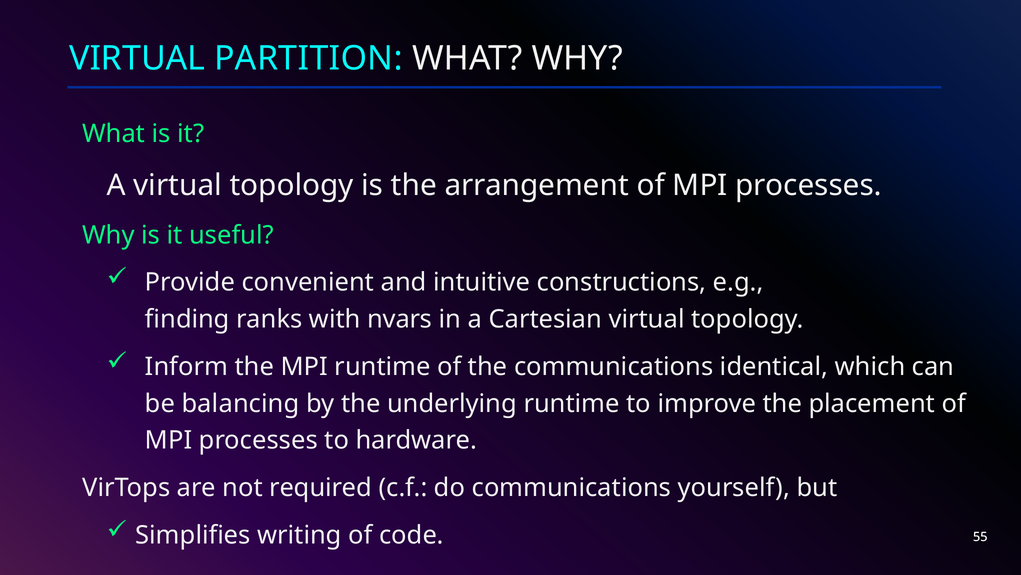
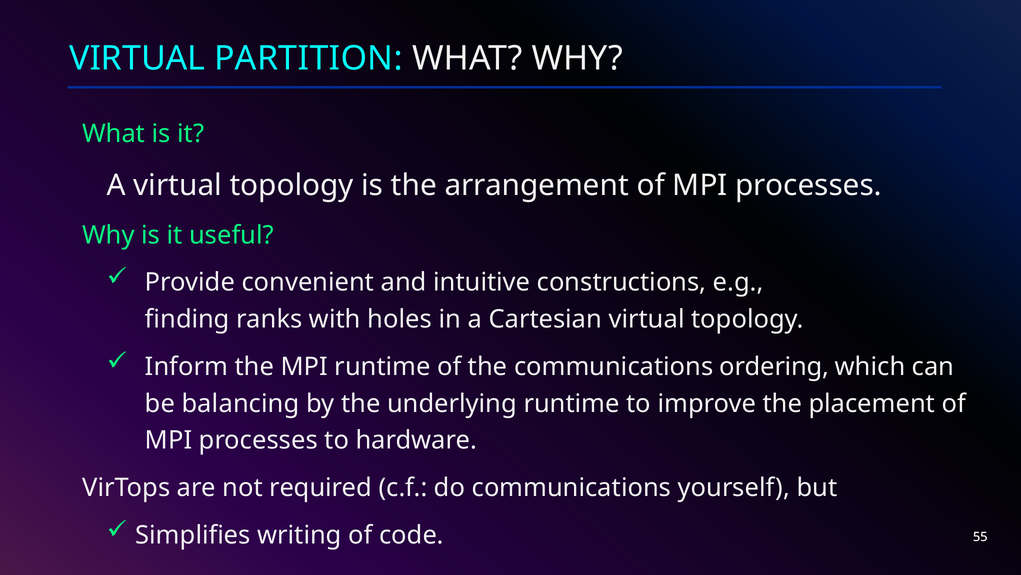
nvars: nvars -> holes
identical: identical -> ordering
